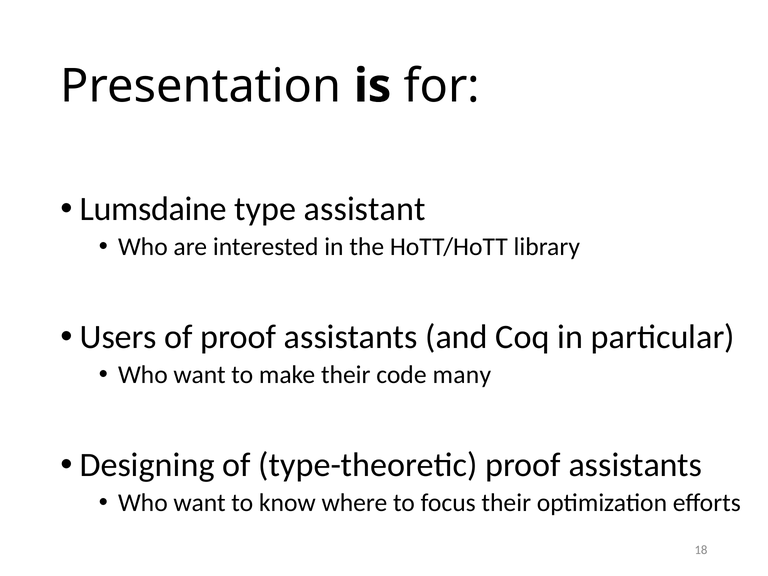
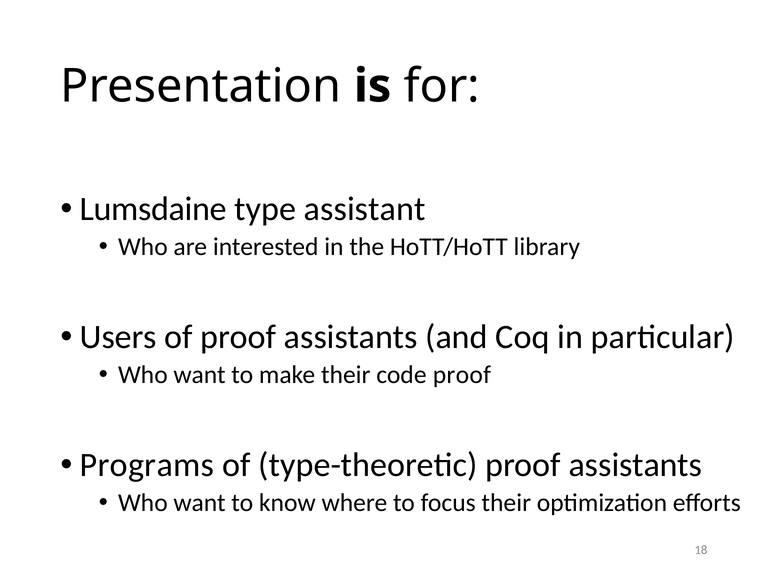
code many: many -> proof
Designing: Designing -> Programs
